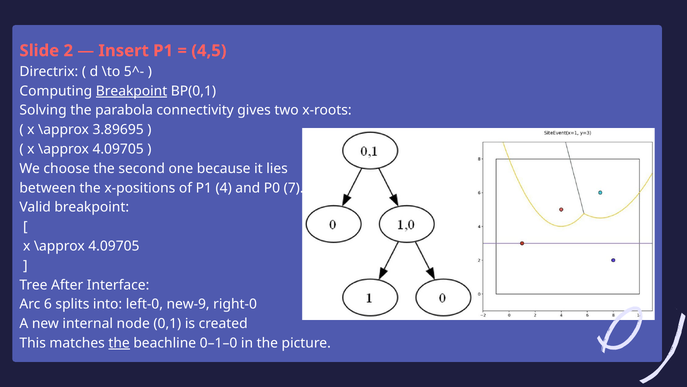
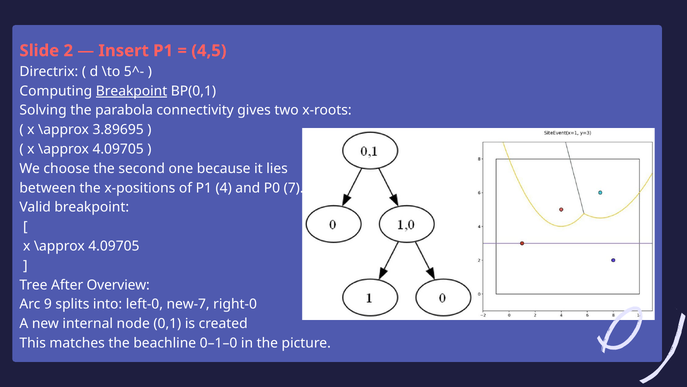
Interface: Interface -> Overview
6: 6 -> 9
new-9: new-9 -> new-7
the at (119, 343) underline: present -> none
